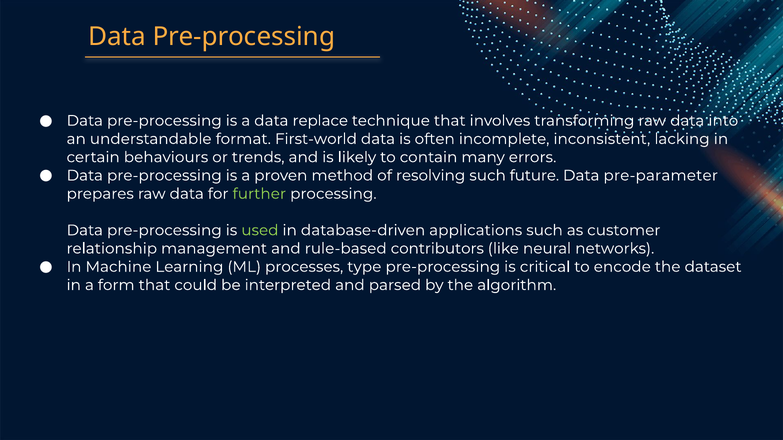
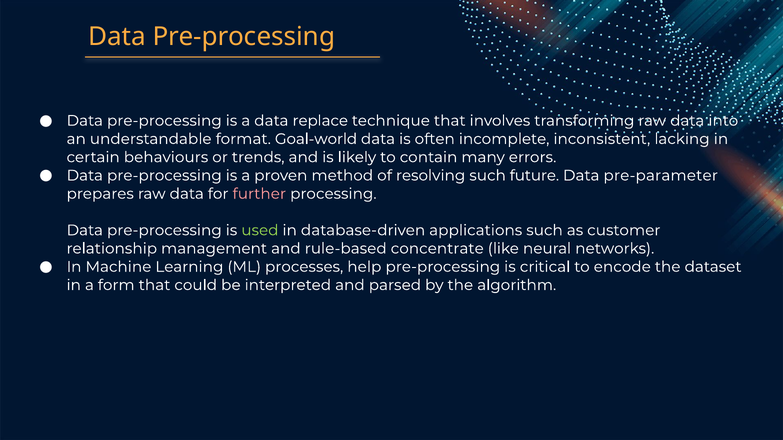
First-world: First-world -> Goal-world
further colour: light green -> pink
contributors: contributors -> concentrate
type: type -> help
